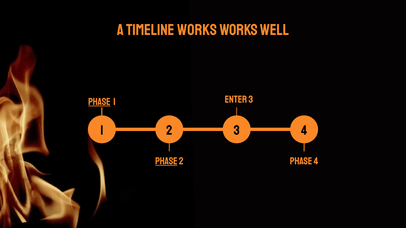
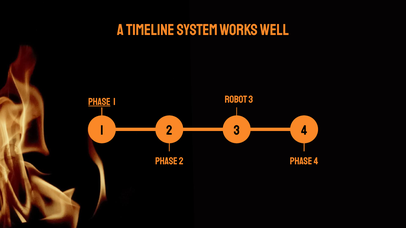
TIMELINE WORKS: WORKS -> SYSTEM
ENTER: ENTER -> ROBOT
PHASE at (166, 161) underline: present -> none
